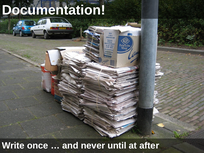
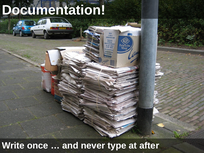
until: until -> type
